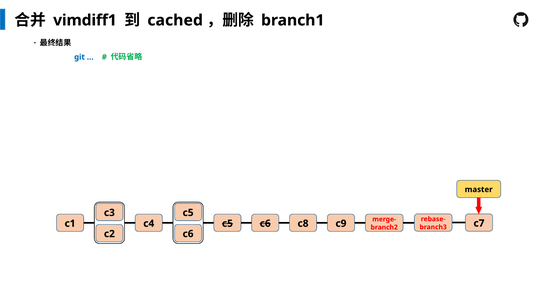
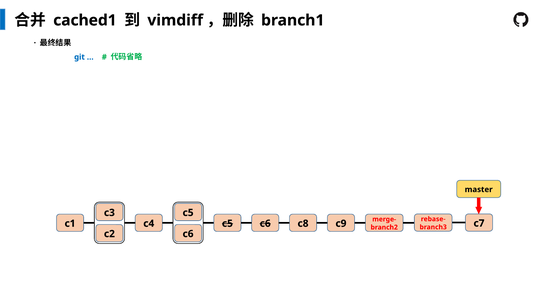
vimdiff1: vimdiff1 -> cached1
cached: cached -> vimdiff
